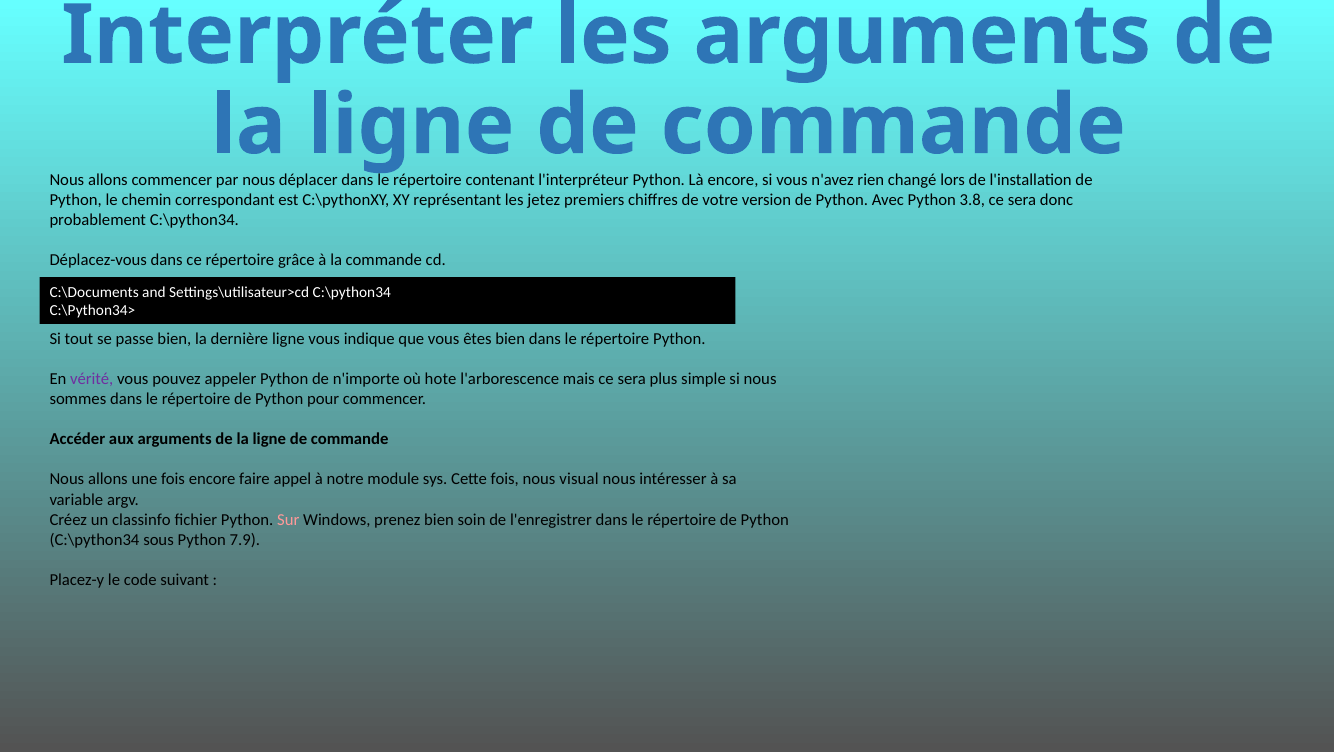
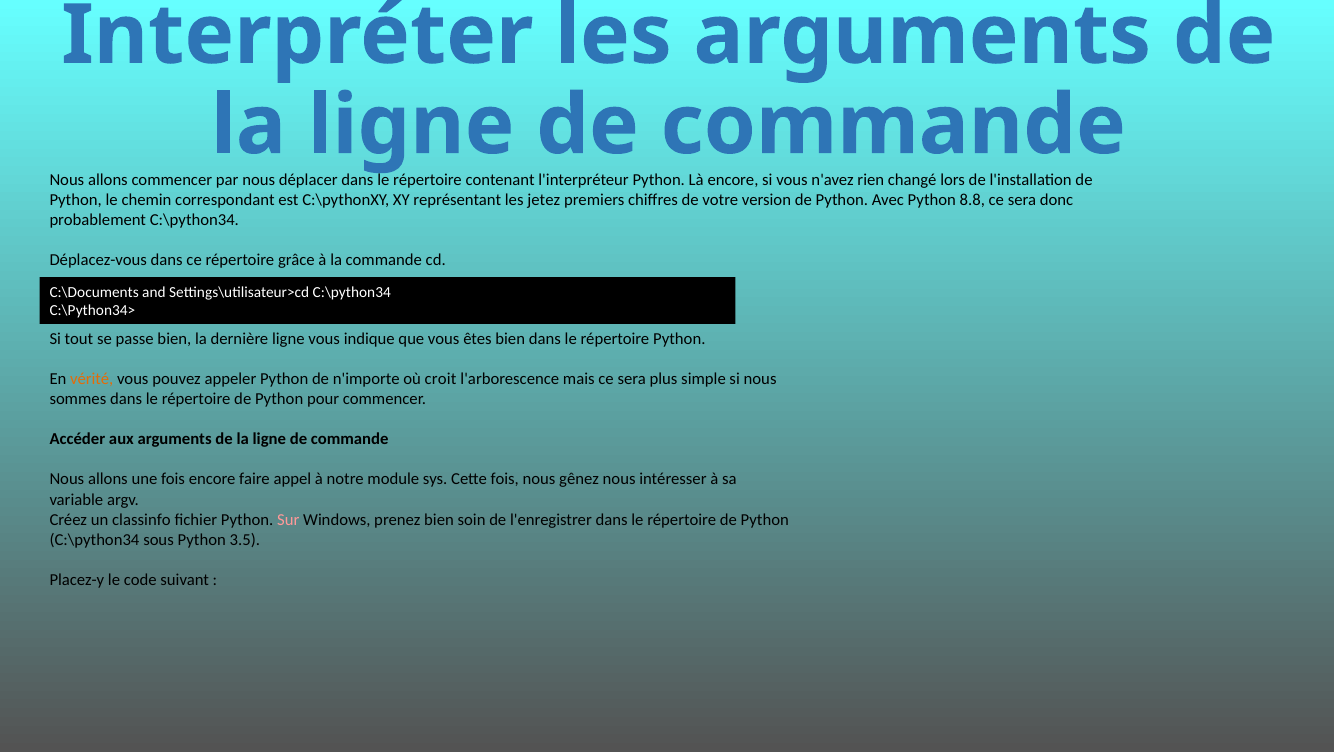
3.8: 3.8 -> 8.8
vérité colour: purple -> orange
hote: hote -> croit
visual: visual -> gênez
7.9: 7.9 -> 3.5
